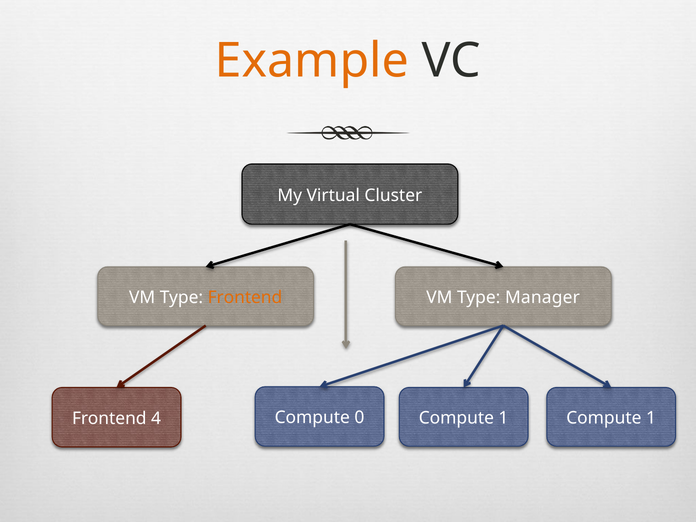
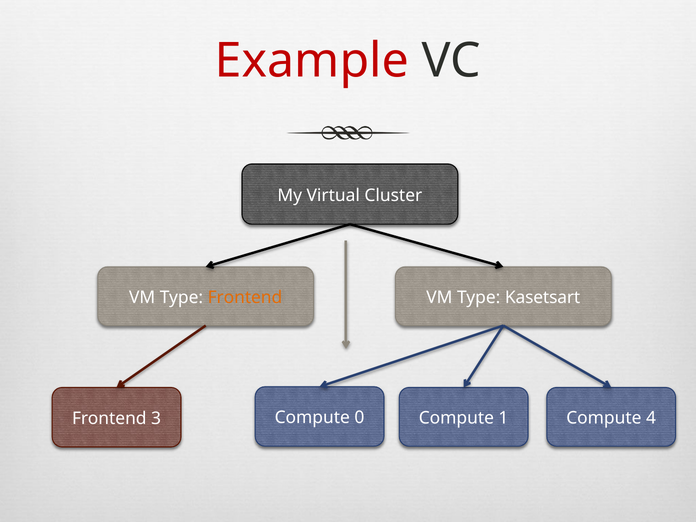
Example colour: orange -> red
Manager: Manager -> Kasetsart
4: 4 -> 3
1 at (651, 418): 1 -> 4
